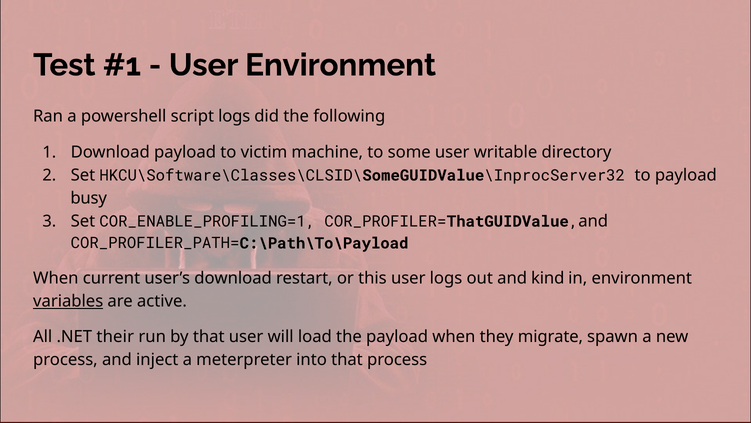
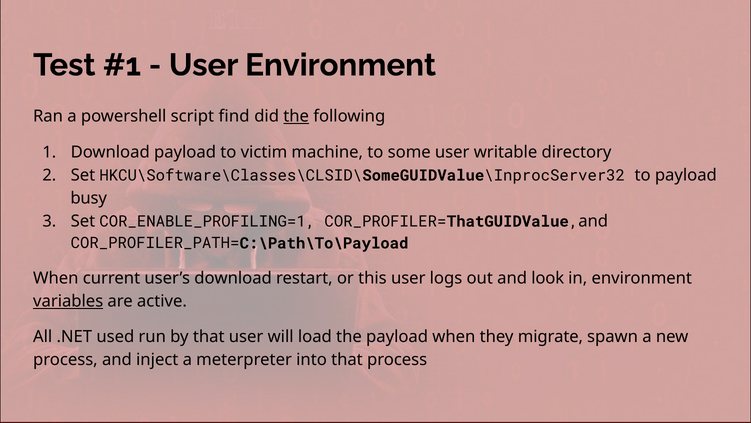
script logs: logs -> find
the at (296, 116) underline: none -> present
kind: kind -> look
their: their -> used
